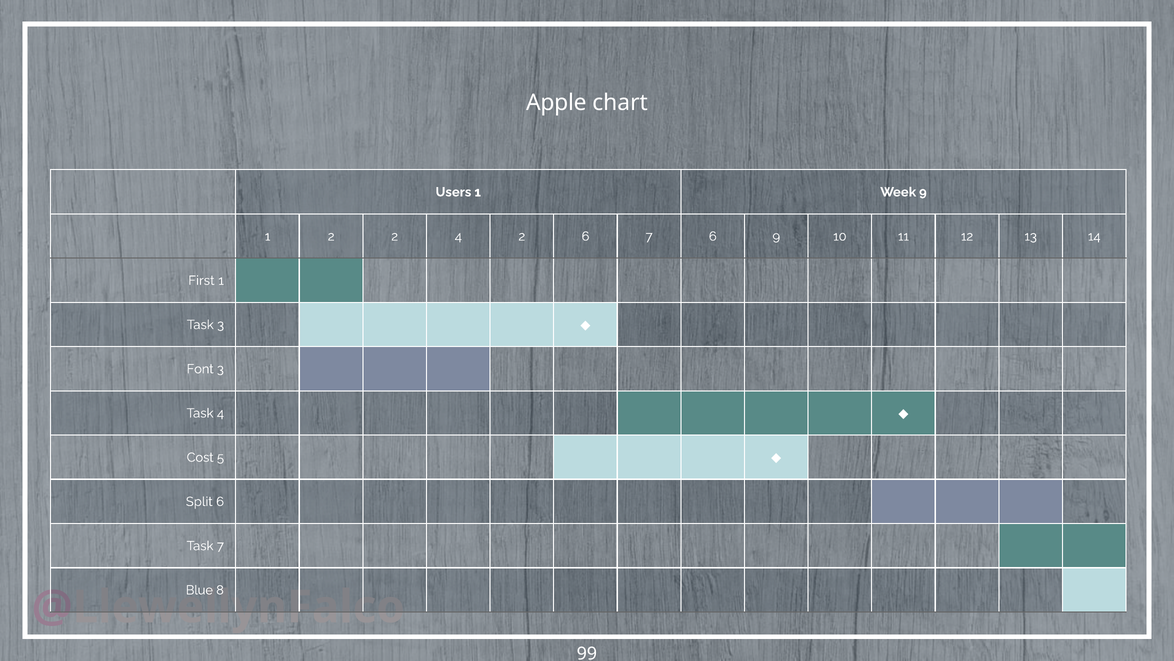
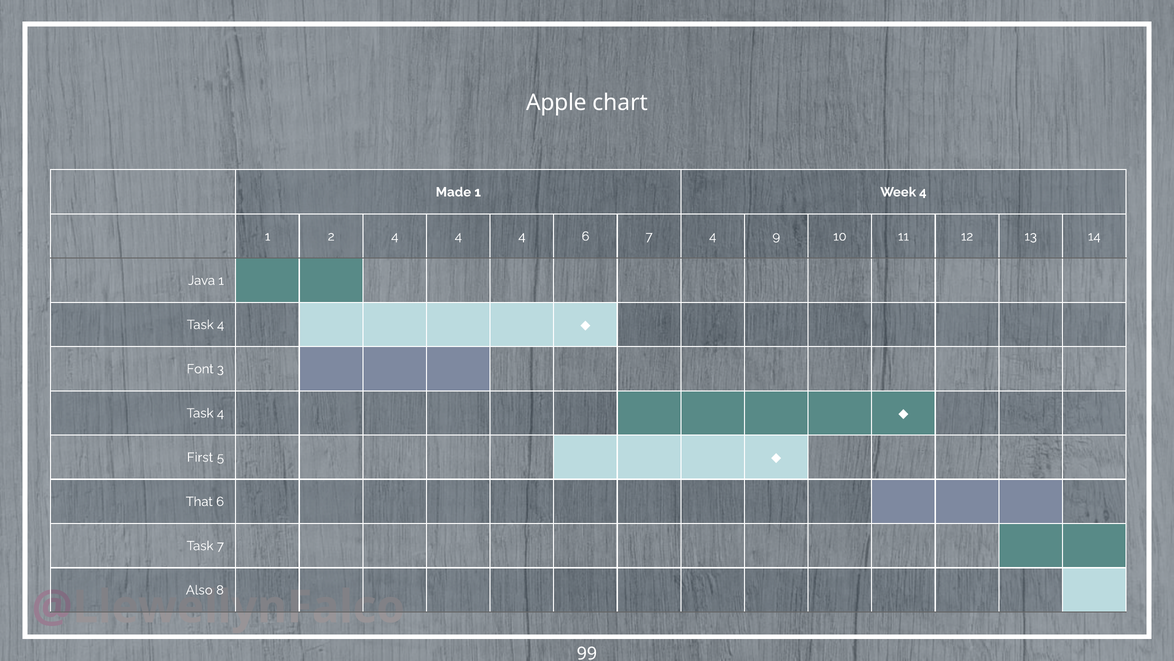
Users: Users -> Made
Week 9: 9 -> 4
2 2: 2 -> 4
2 at (522, 236): 2 -> 4
7 6: 6 -> 4
First: First -> Java
3 at (221, 324): 3 -> 4
Cost: Cost -> First
Split: Split -> That
Blue: Blue -> Also
